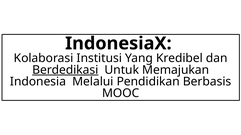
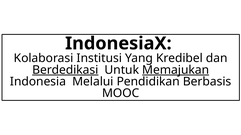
Memajukan underline: none -> present
